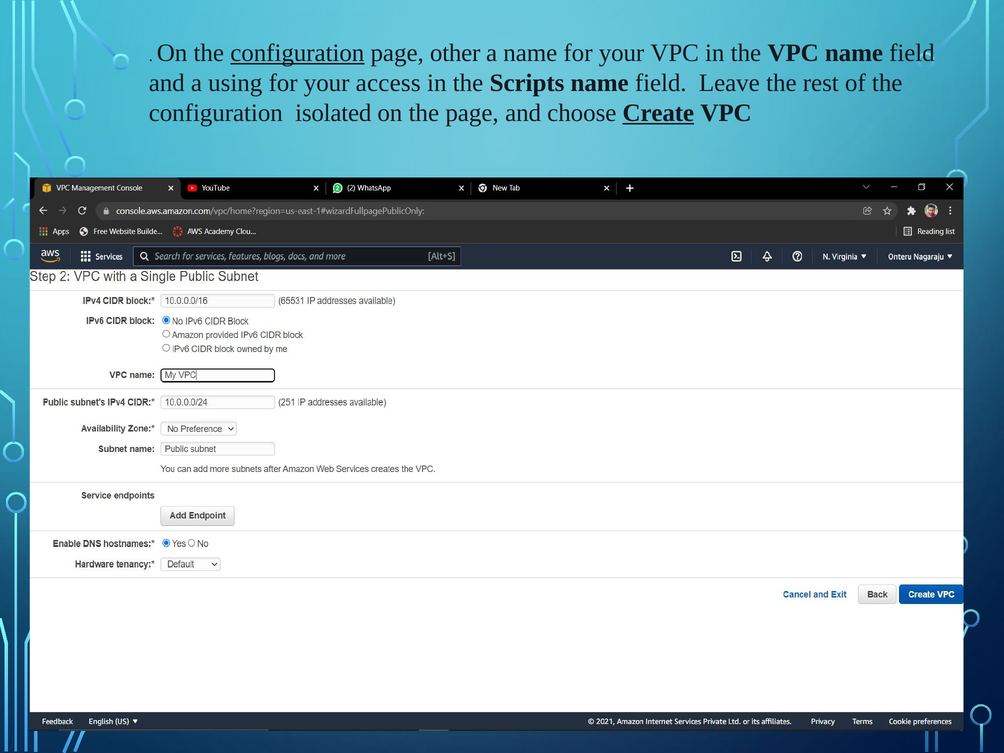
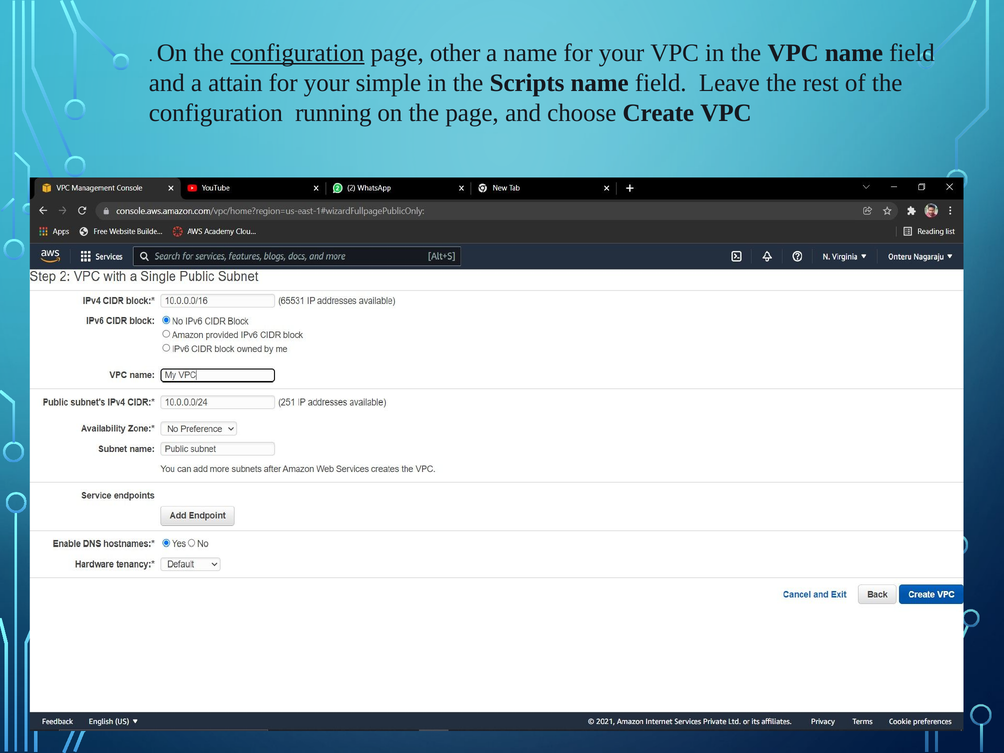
using: using -> attain
access: access -> simple
isolated: isolated -> running
Create underline: present -> none
